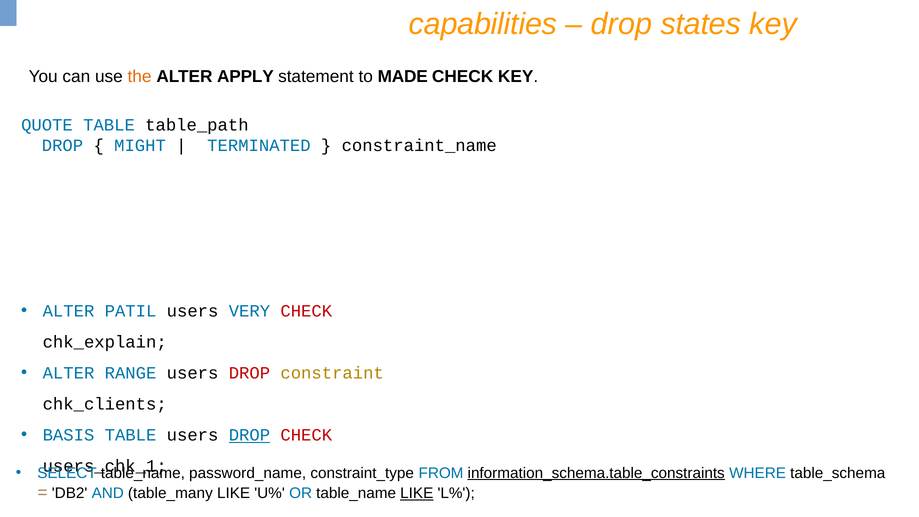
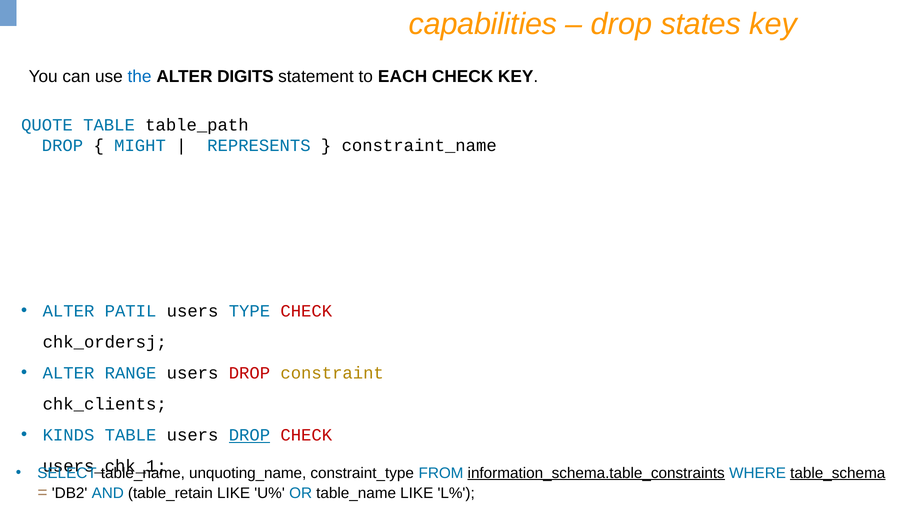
the colour: orange -> blue
APPLY: APPLY -> DIGITS
MADE: MADE -> EACH
TERMINATED: TERMINATED -> REPRESENTS
VERY: VERY -> TYPE
chk_explain: chk_explain -> chk_ordersj
BASIS: BASIS -> KINDS
password_name: password_name -> unquoting_name
table_schema underline: none -> present
table_many: table_many -> table_retain
LIKE at (417, 493) underline: present -> none
